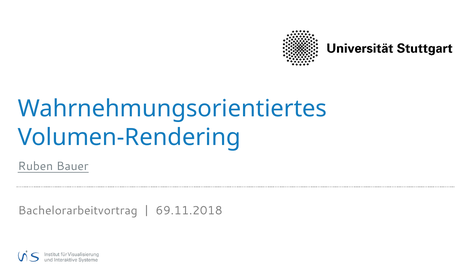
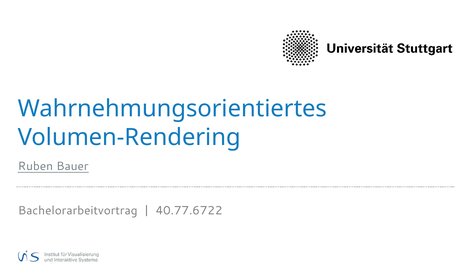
69.11.2018: 69.11.2018 -> 40.77.6722
